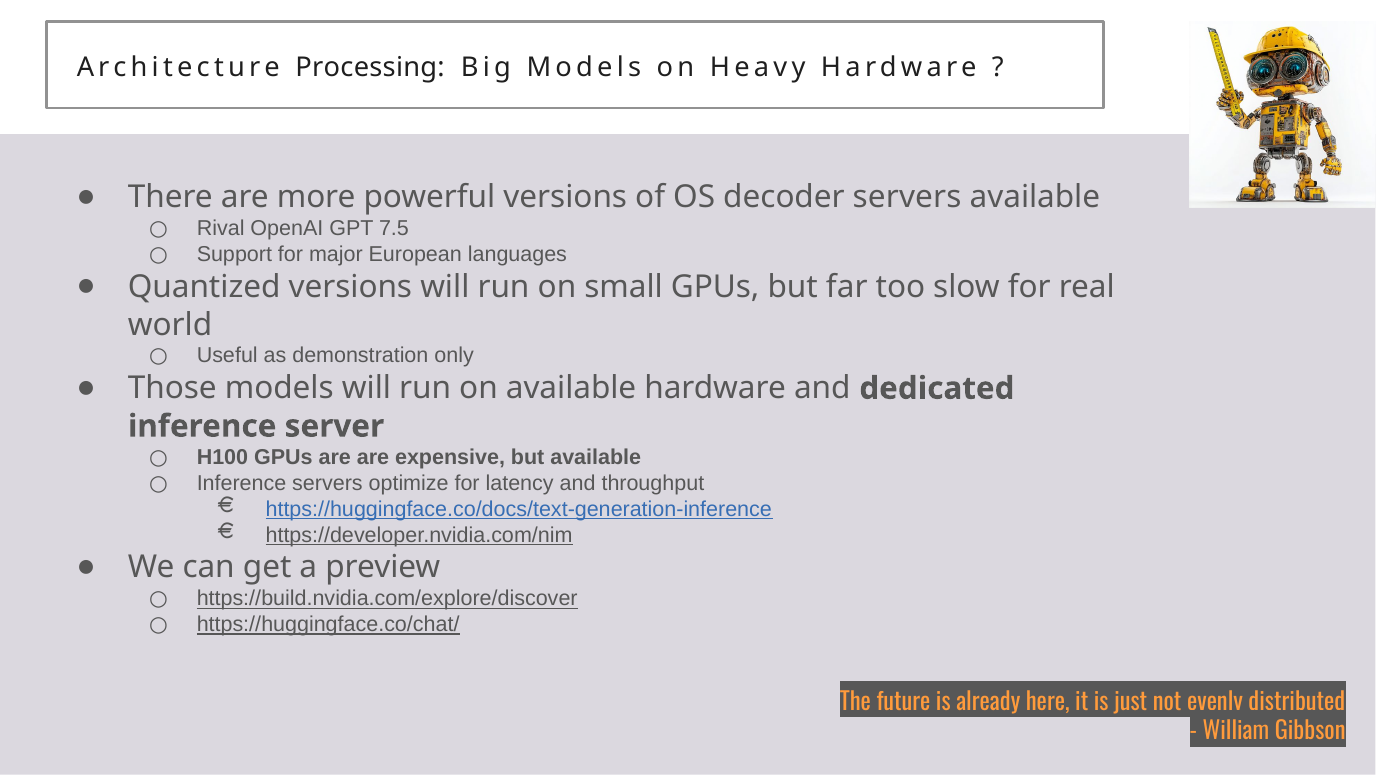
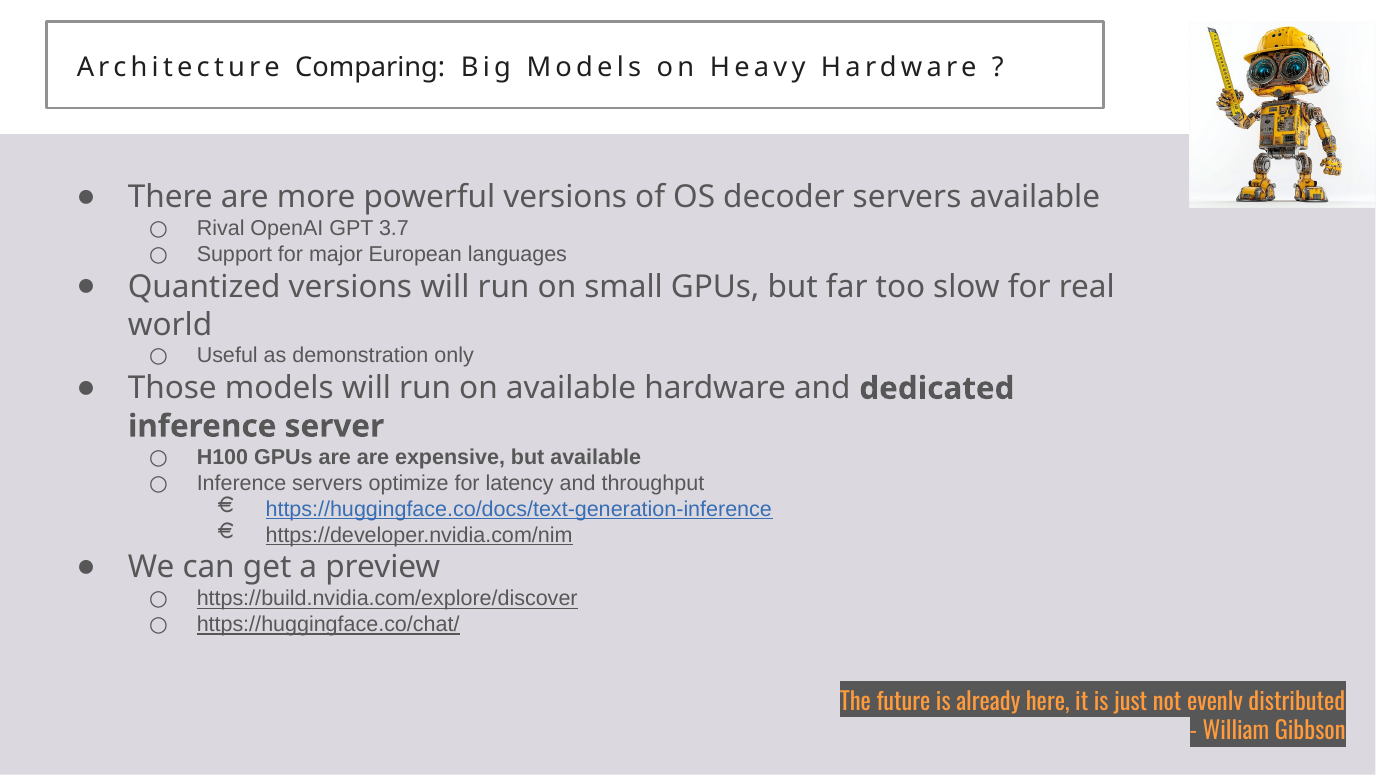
Processing: Processing -> Comparing
7.5: 7.5 -> 3.7
